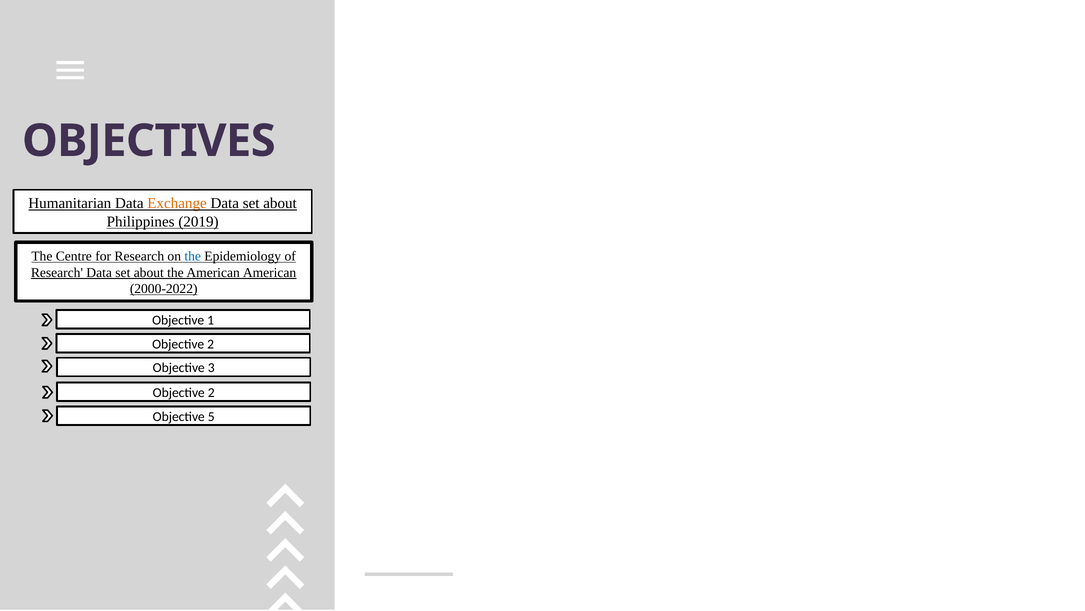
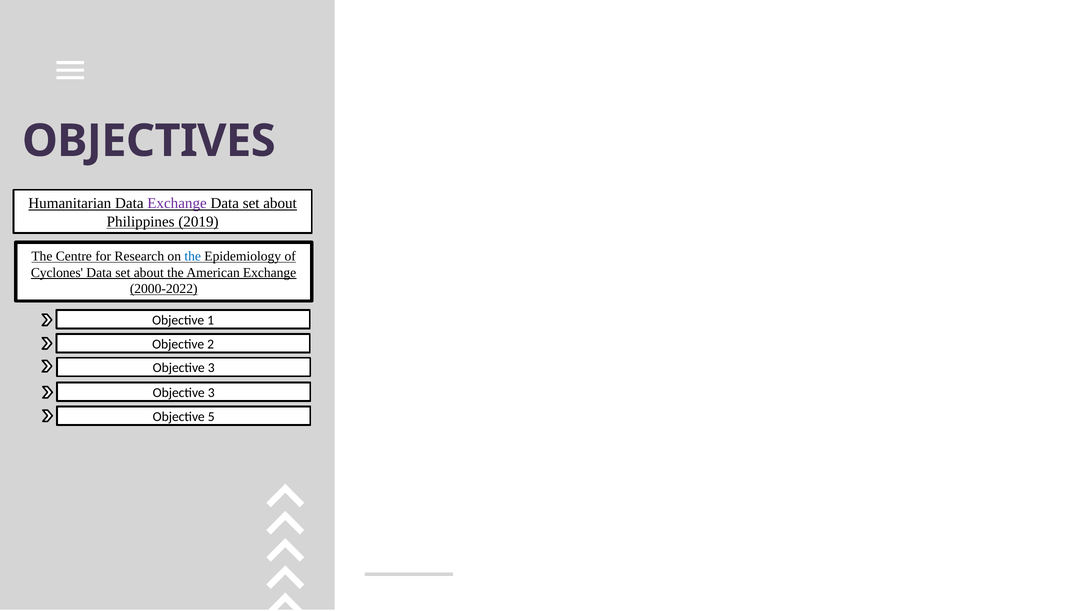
Exchange at (177, 203) colour: orange -> purple
Research at (57, 272): Research -> Cyclones
American American: American -> Exchange
2 at (211, 392): 2 -> 3
